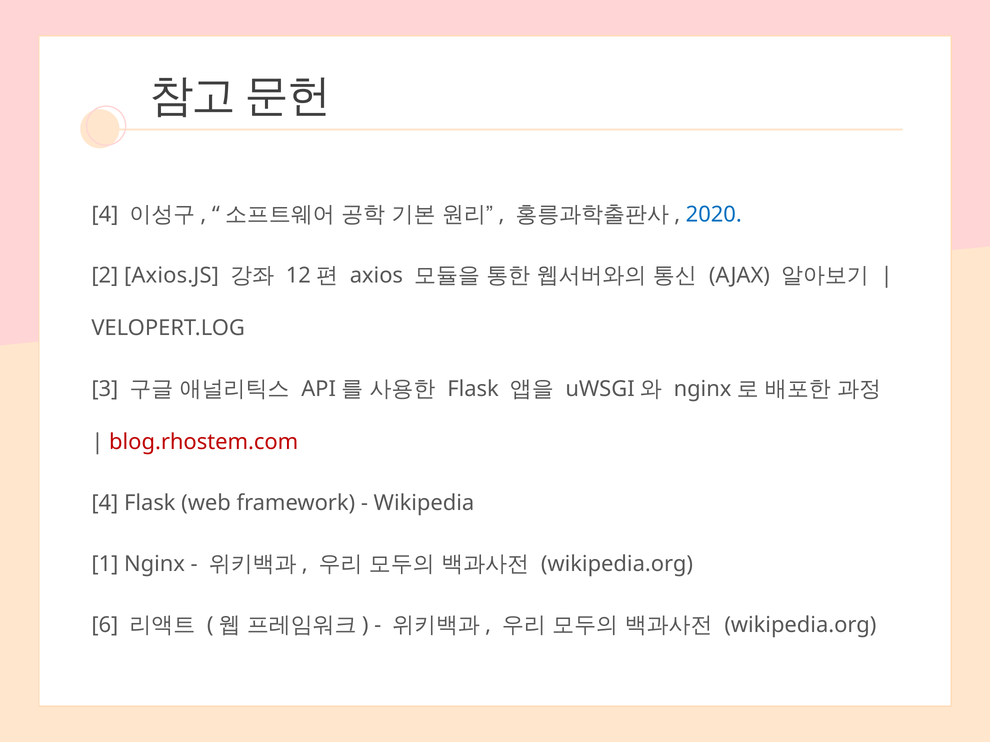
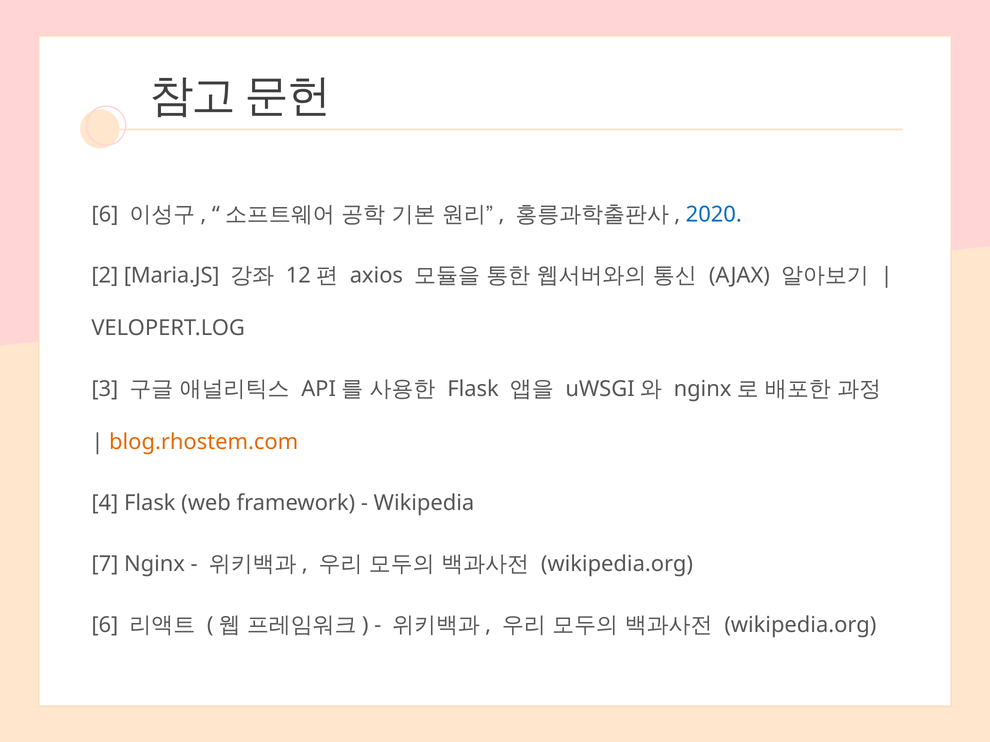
4 at (105, 214): 4 -> 6
Axios.JS: Axios.JS -> Maria.JS
blog.rhostem.com colour: red -> orange
1: 1 -> 7
